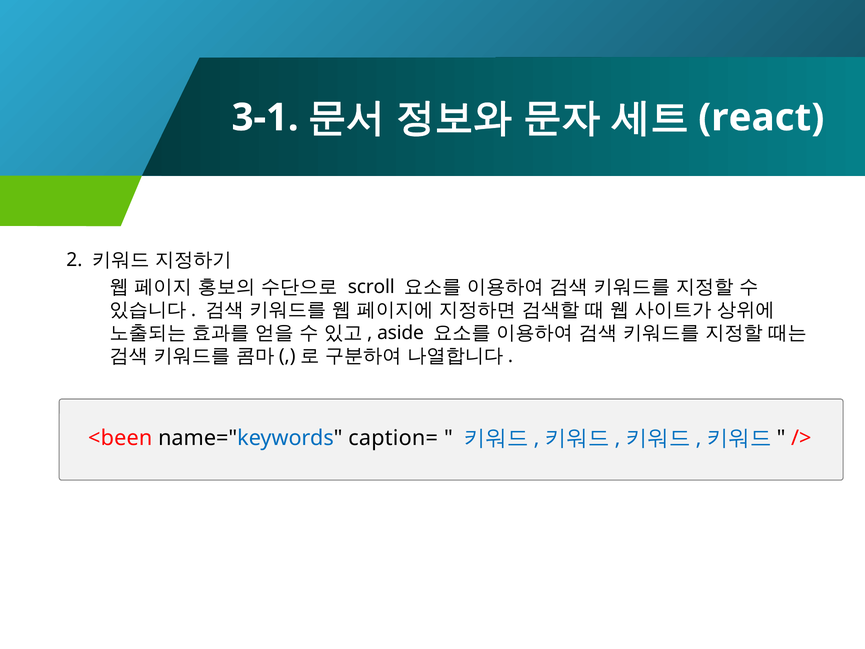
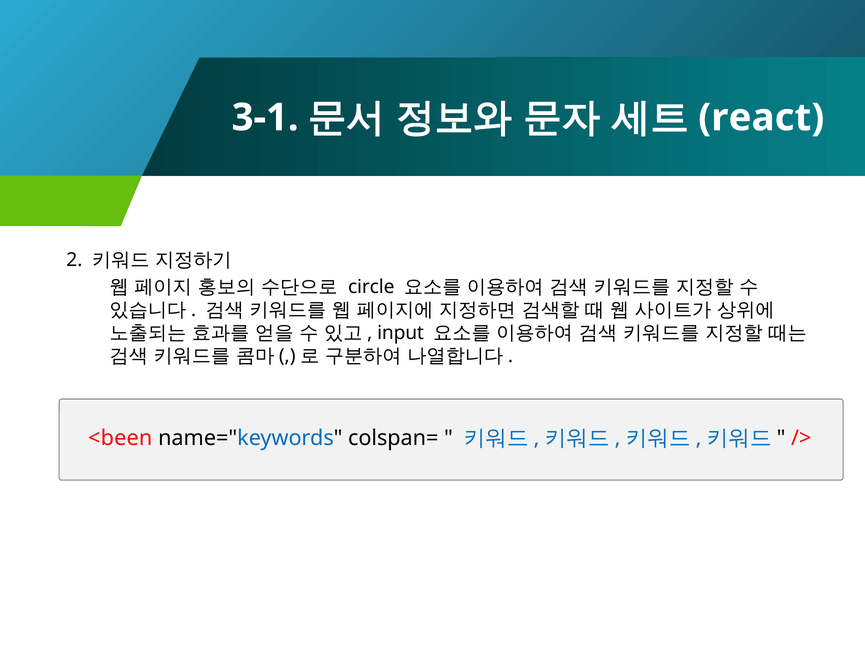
scroll: scroll -> circle
aside: aside -> input
caption=: caption= -> colspan=
